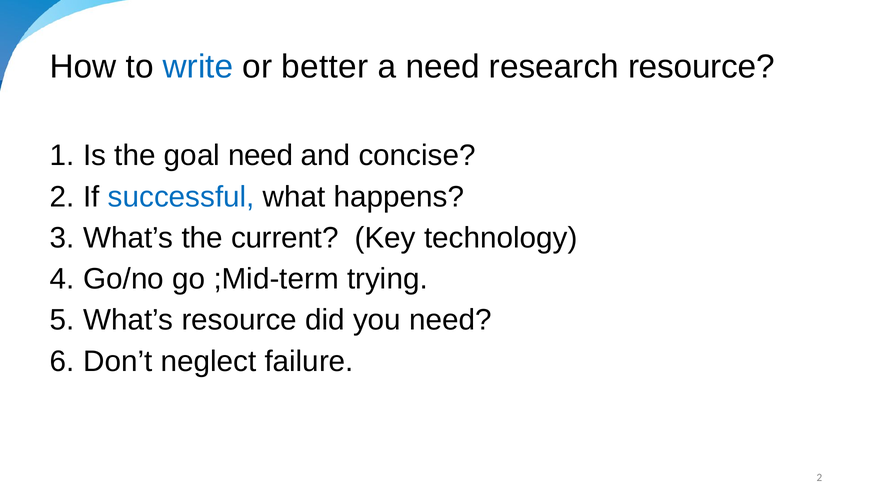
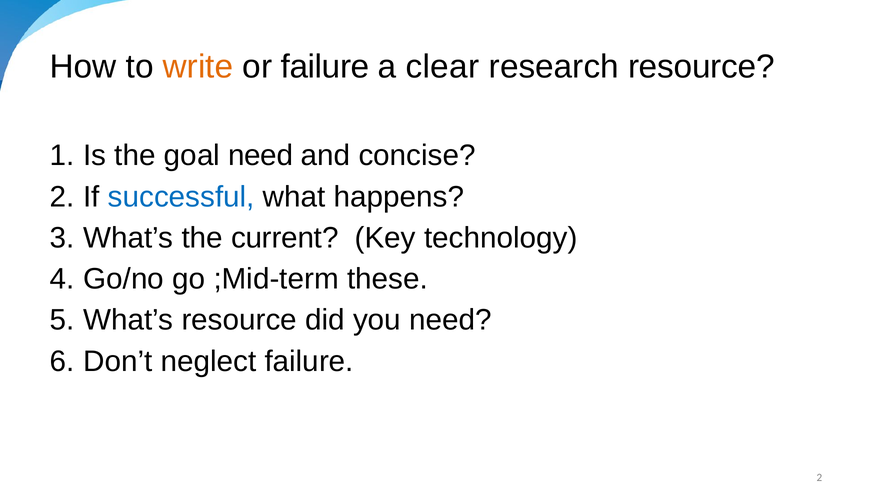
write colour: blue -> orange
or better: better -> failure
a need: need -> clear
trying: trying -> these
